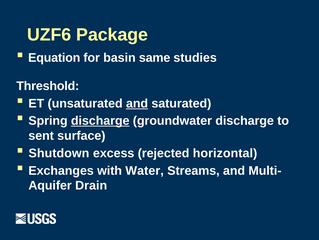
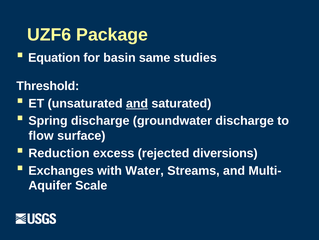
discharge at (100, 120) underline: present -> none
sent: sent -> flow
Shutdown: Shutdown -> Reduction
horizontal: horizontal -> diversions
Drain: Drain -> Scale
